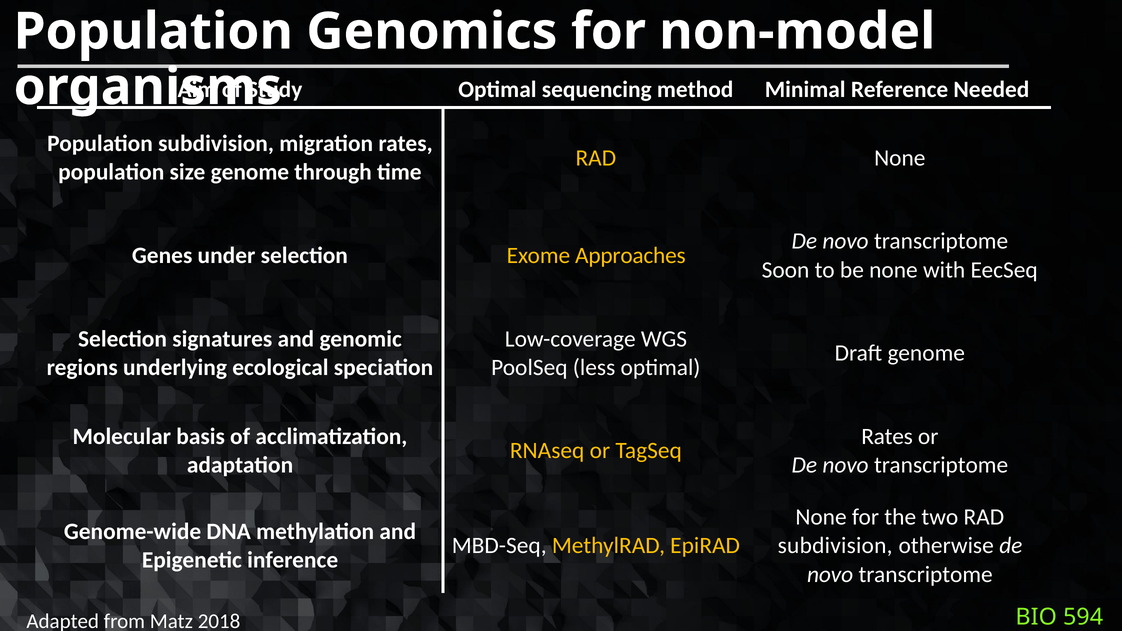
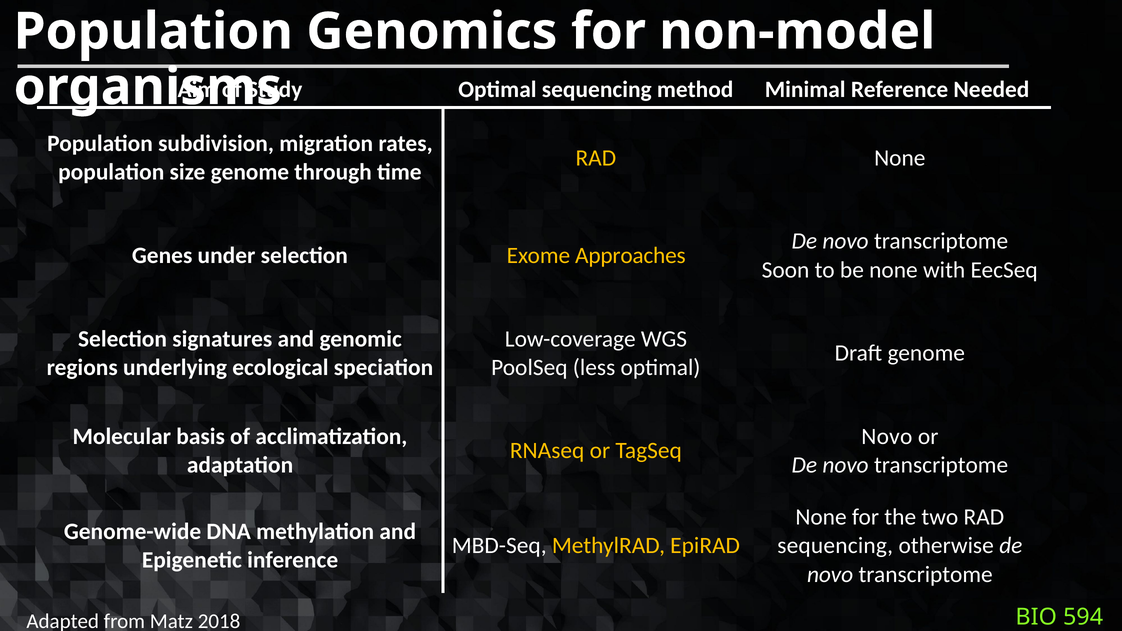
Rates at (887, 436): Rates -> Novo
subdivision at (835, 546): subdivision -> sequencing
